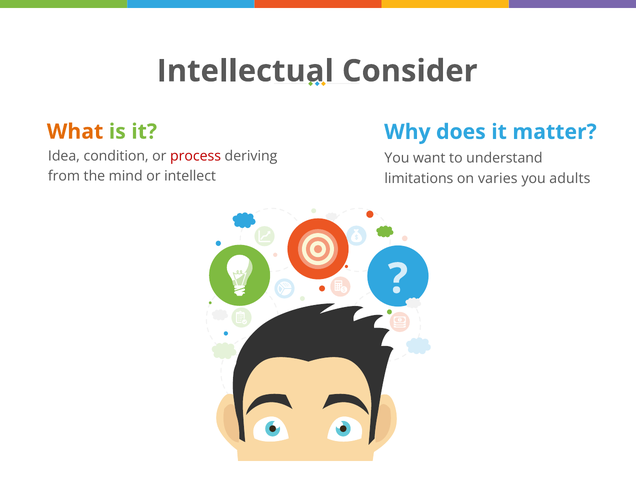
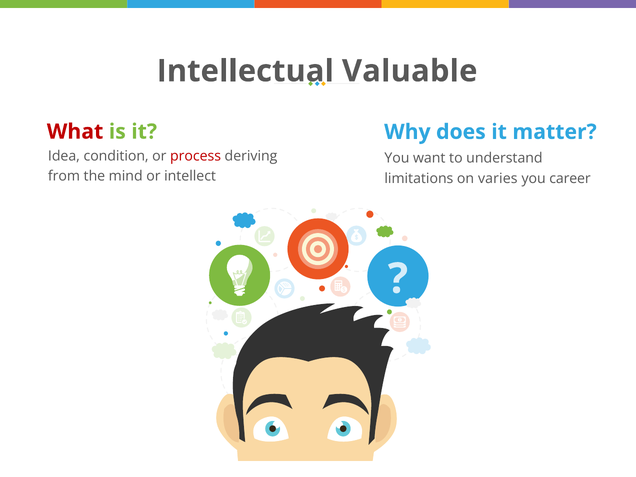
Consider: Consider -> Valuable
What colour: orange -> red
adults: adults -> career
